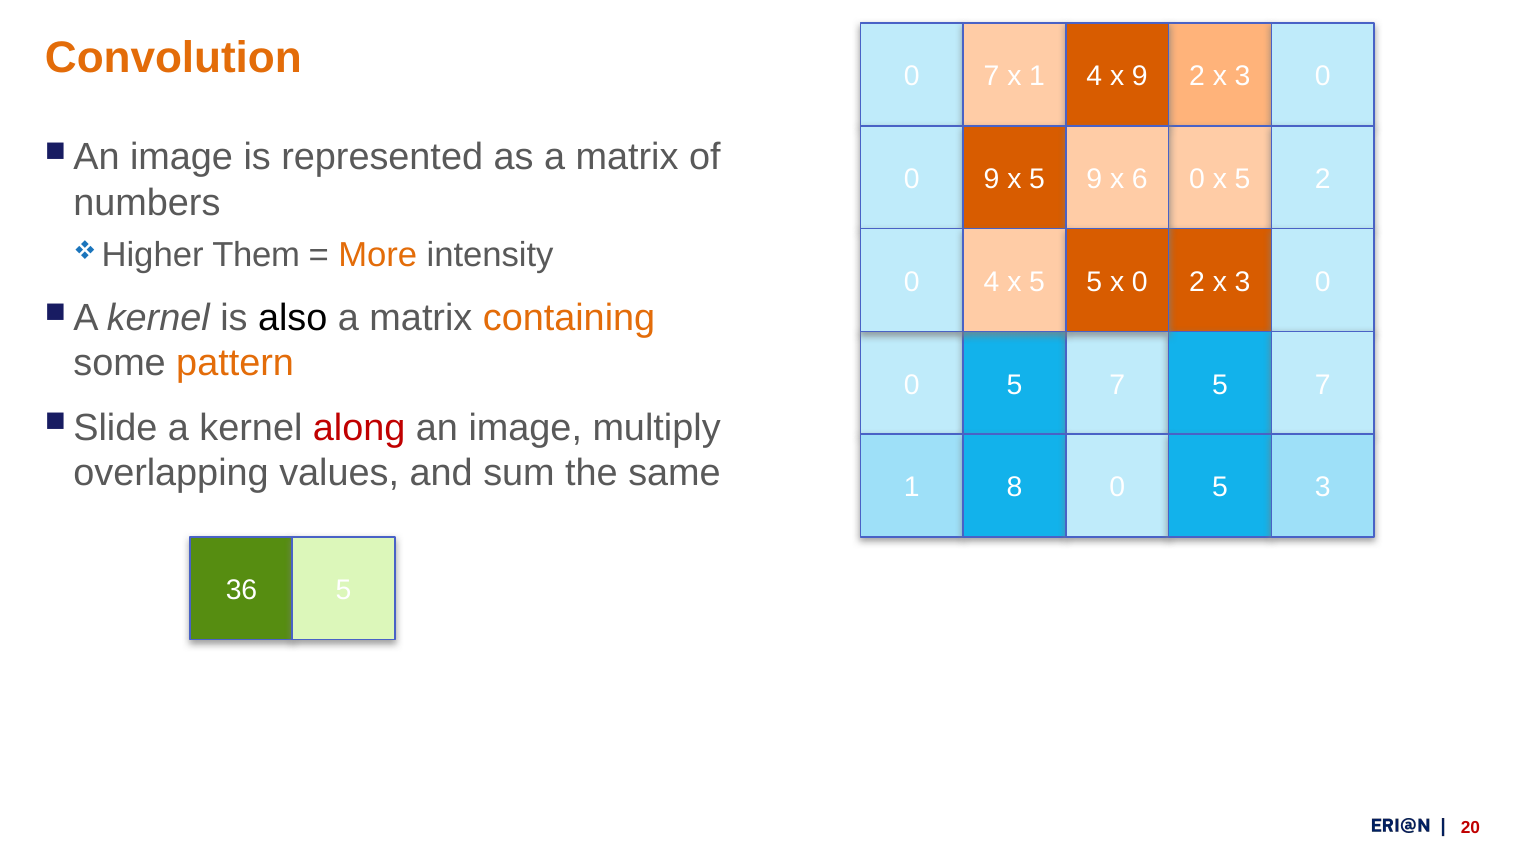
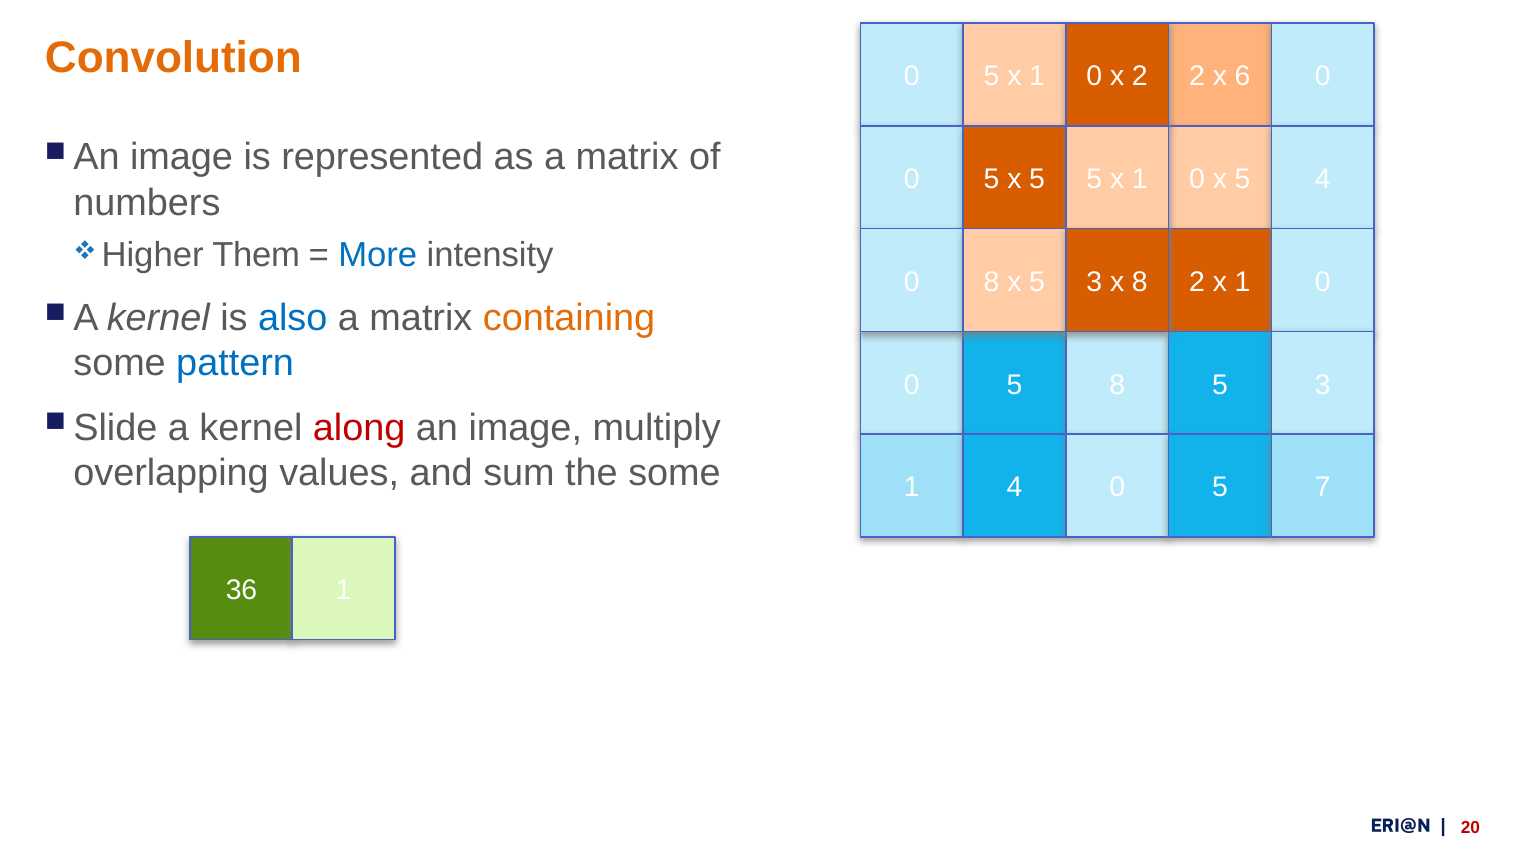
3 at (1243, 76): 3 -> 6
7 at (992, 76): 7 -> 5
4 at (1094, 76): 4 -> 0
x 9: 9 -> 2
9 at (992, 179): 9 -> 5
5 9: 9 -> 5
6 at (1140, 179): 6 -> 1
5 2: 2 -> 4
More colour: orange -> blue
0 4: 4 -> 8
x 5 5: 5 -> 3
x 0: 0 -> 8
3 at (1243, 282): 3 -> 1
also colour: black -> blue
pattern colour: orange -> blue
0 5 7: 7 -> 8
7 at (1323, 385): 7 -> 3
the same: same -> some
1 8: 8 -> 4
5 3: 3 -> 7
36 5: 5 -> 1
